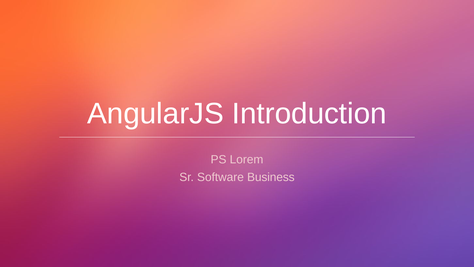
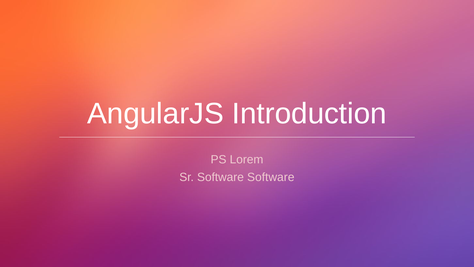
Software Business: Business -> Software
